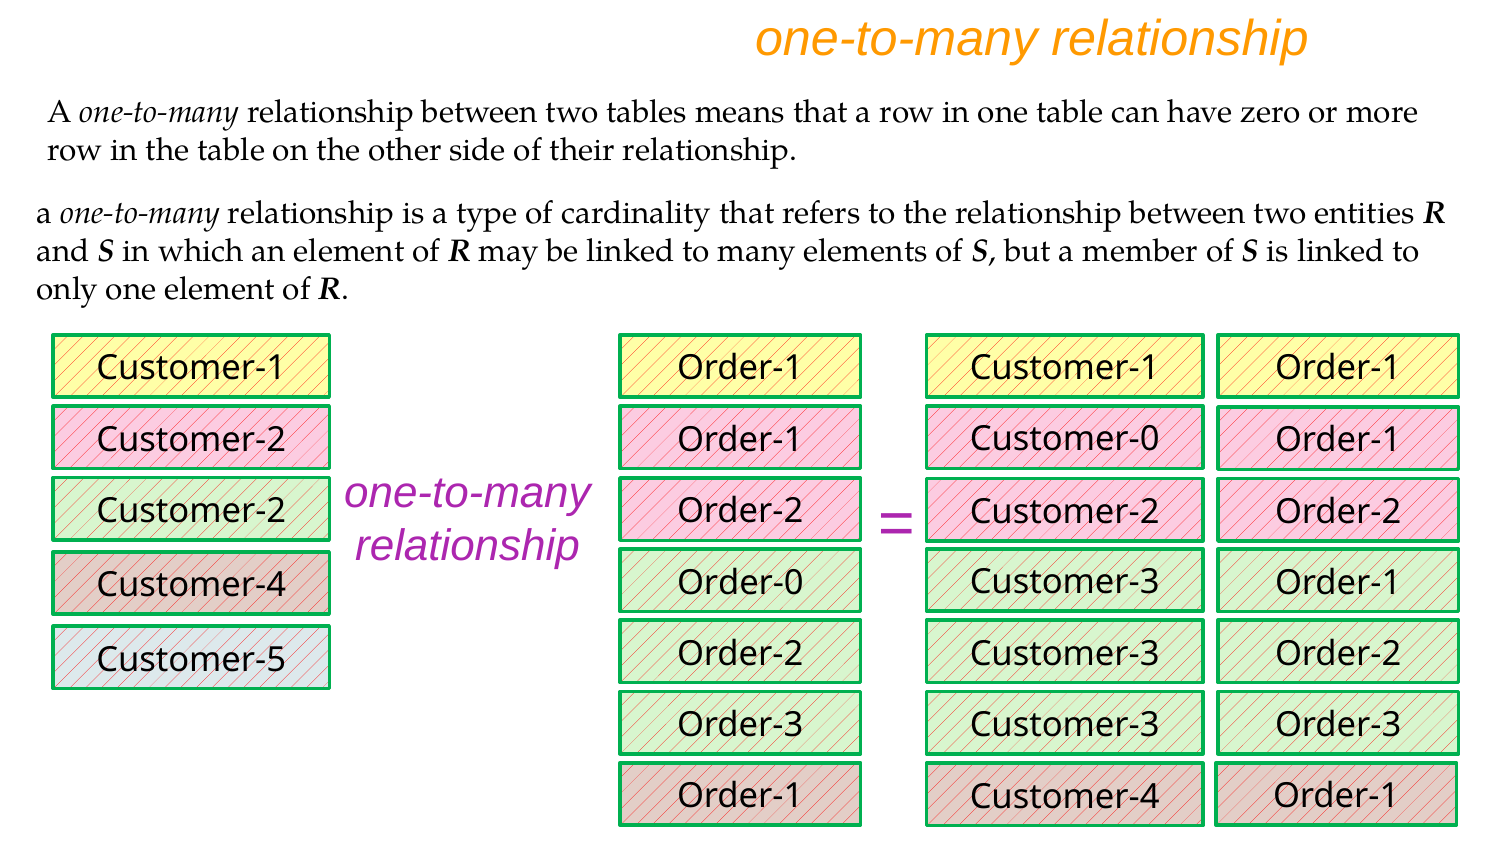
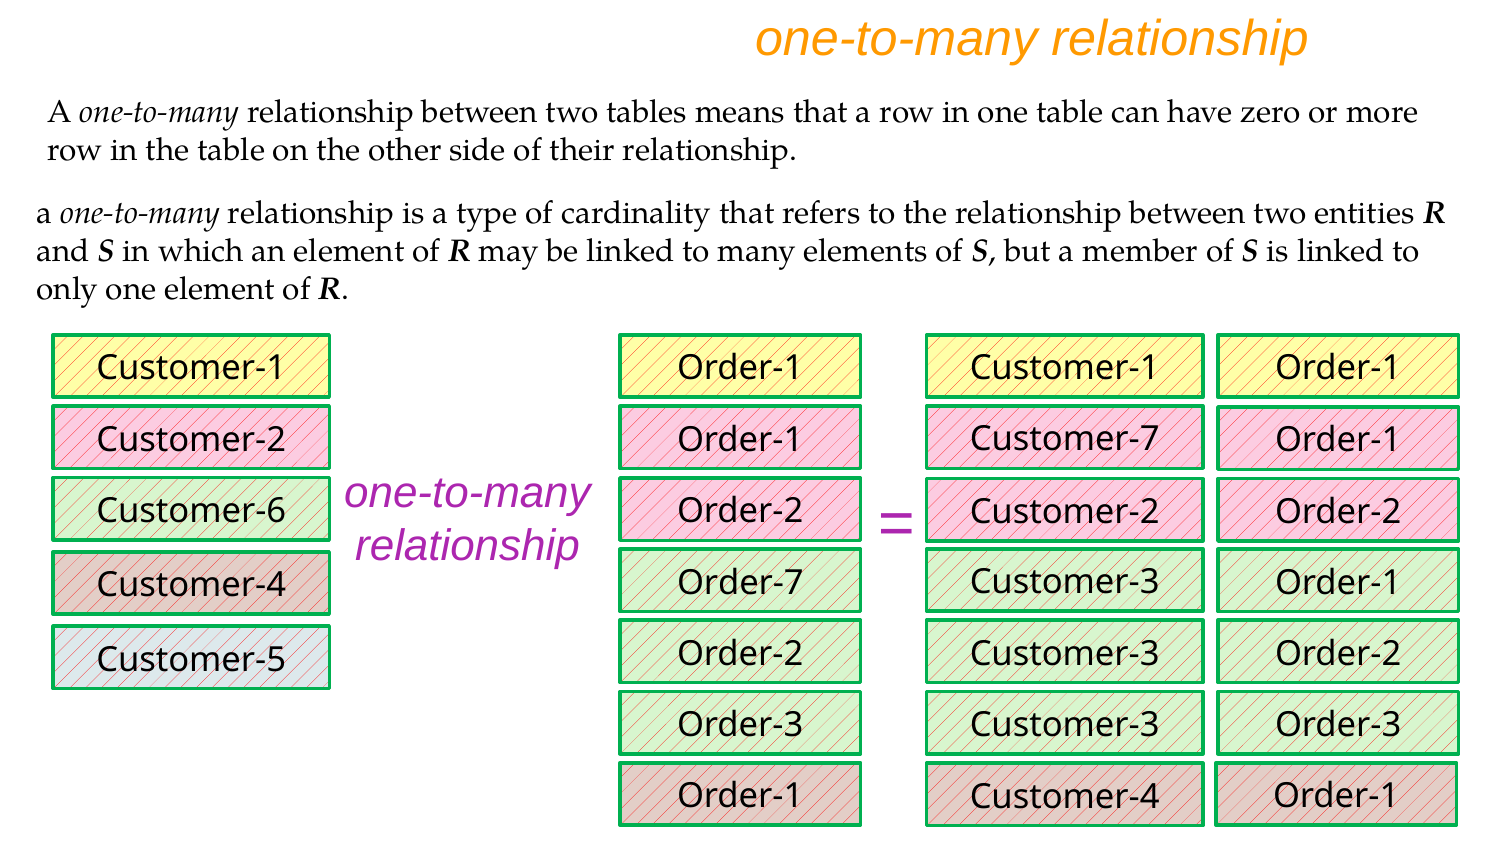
Customer-0: Customer-0 -> Customer-7
Customer-2 at (191, 511): Customer-2 -> Customer-6
Order-0: Order-0 -> Order-7
